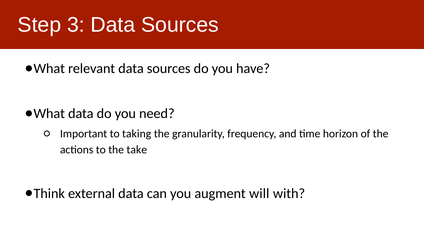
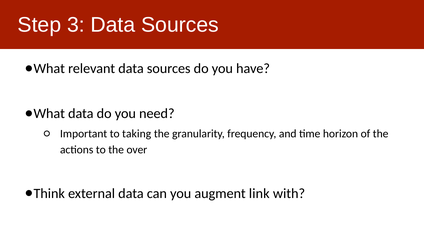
take: take -> over
will: will -> link
